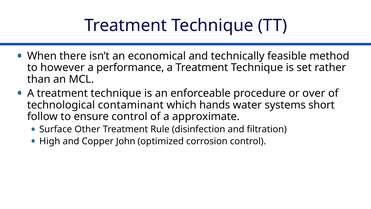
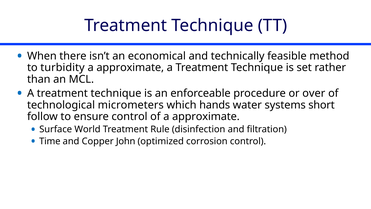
however: however -> turbidity
performance at (130, 68): performance -> approximate
contaminant: contaminant -> micrometers
Other: Other -> World
High: High -> Time
